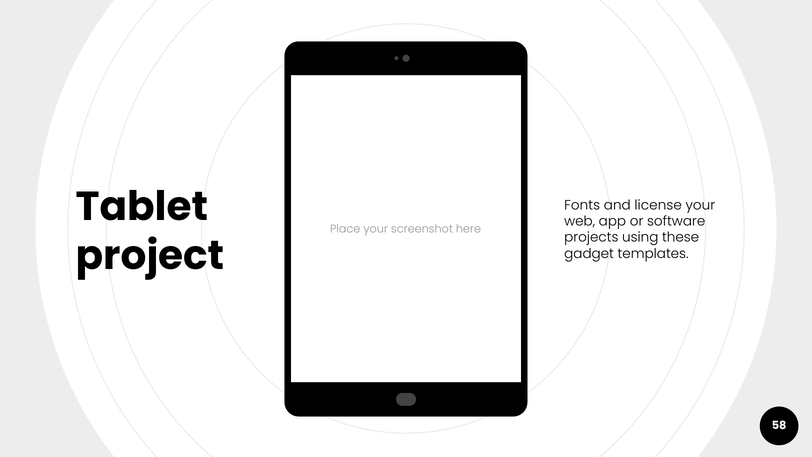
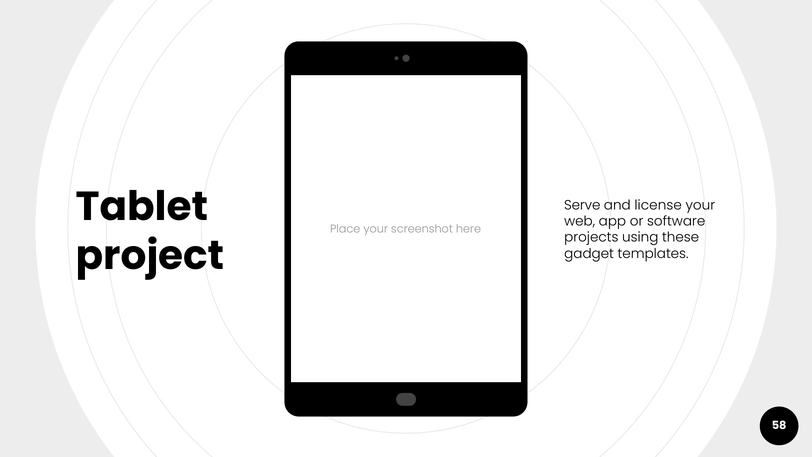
Fonts: Fonts -> Serve
